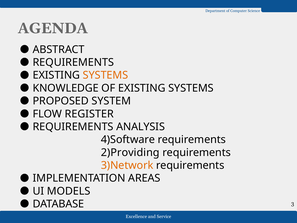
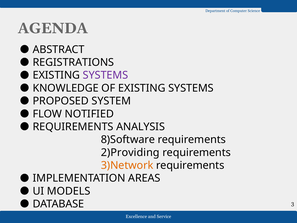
REQUIREMENTS at (73, 62): REQUIREMENTS -> REGISTRATIONS
SYSTEMS at (105, 75) colour: orange -> purple
REGISTER: REGISTER -> NOTIFIED
4)Software: 4)Software -> 8)Software
